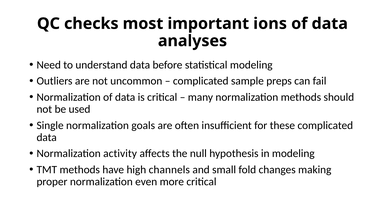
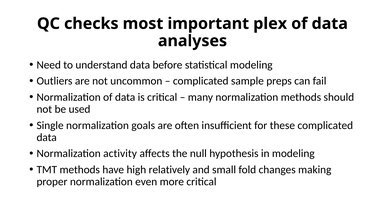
ions: ions -> plex
channels: channels -> relatively
